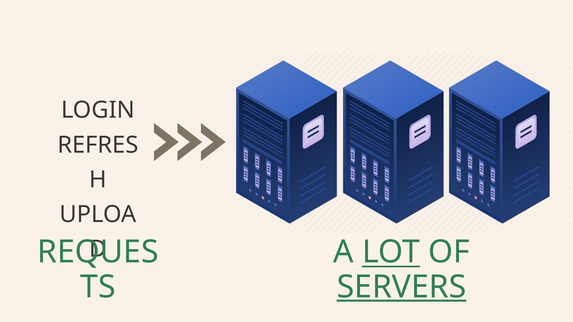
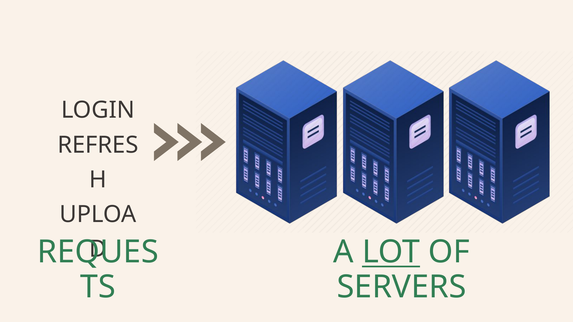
SERVERS underline: present -> none
